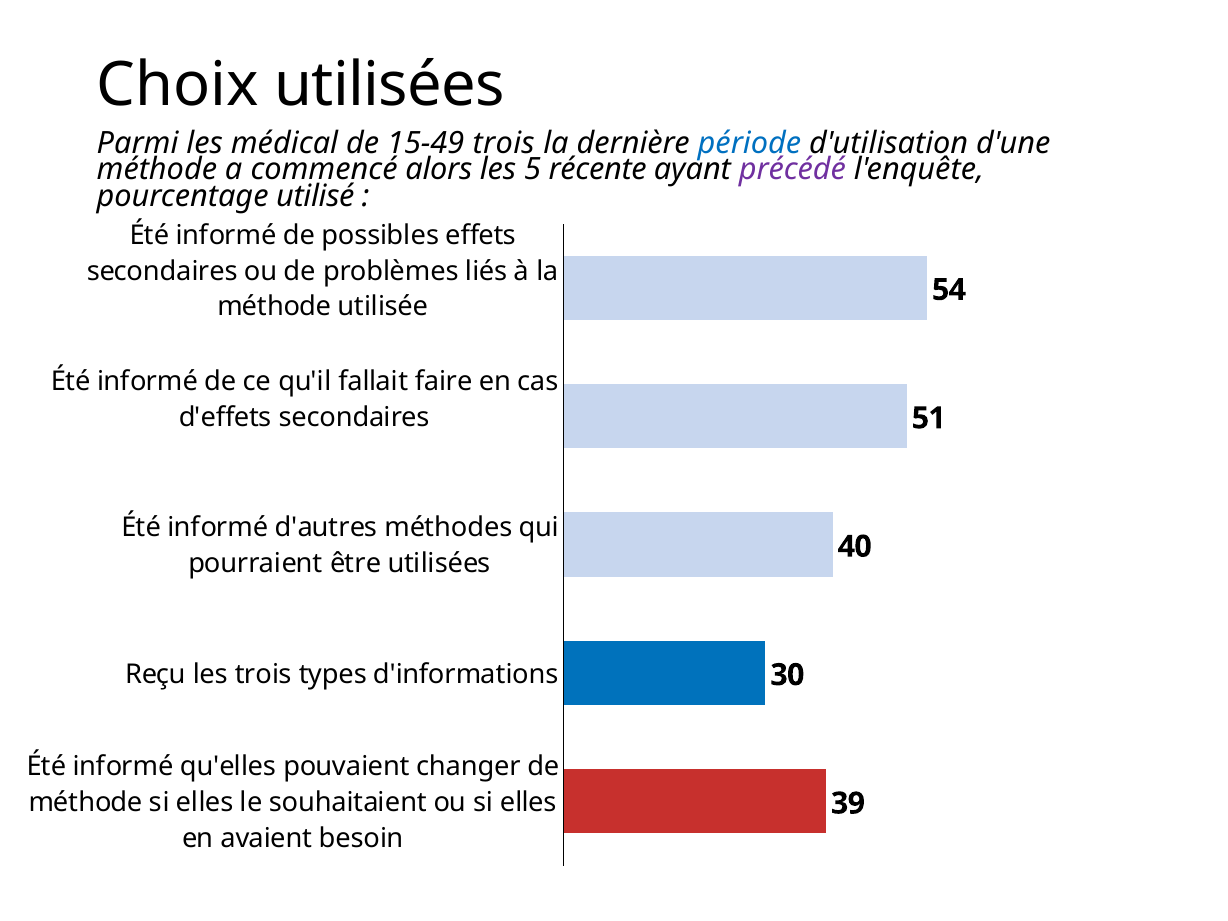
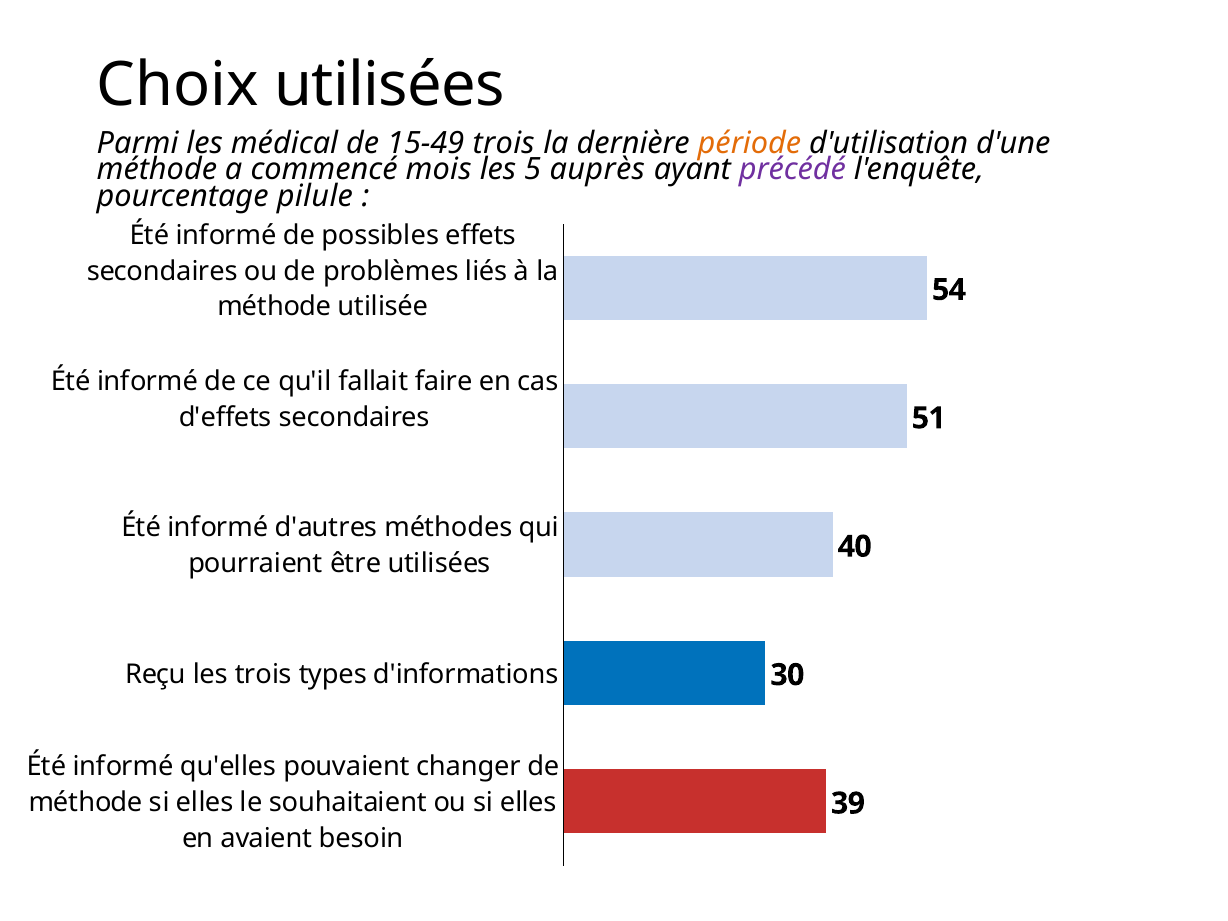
période colour: blue -> orange
alors: alors -> mois
récente: récente -> auprès
utilisé: utilisé -> pilule
